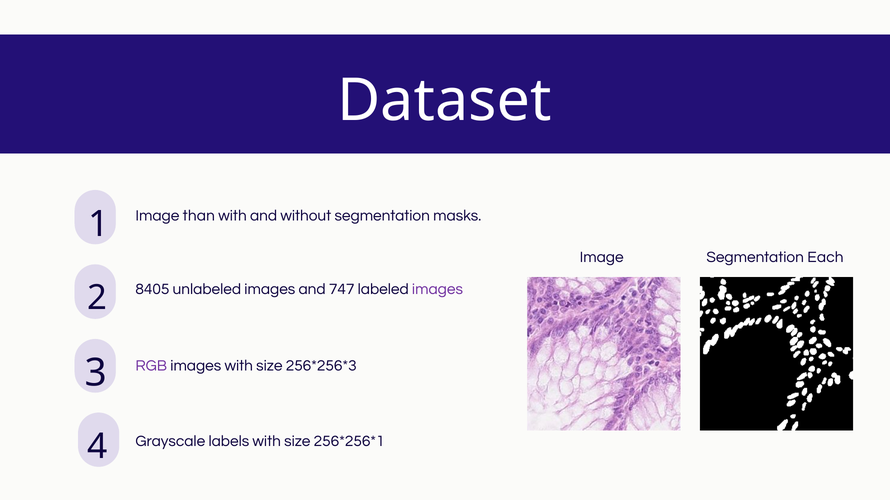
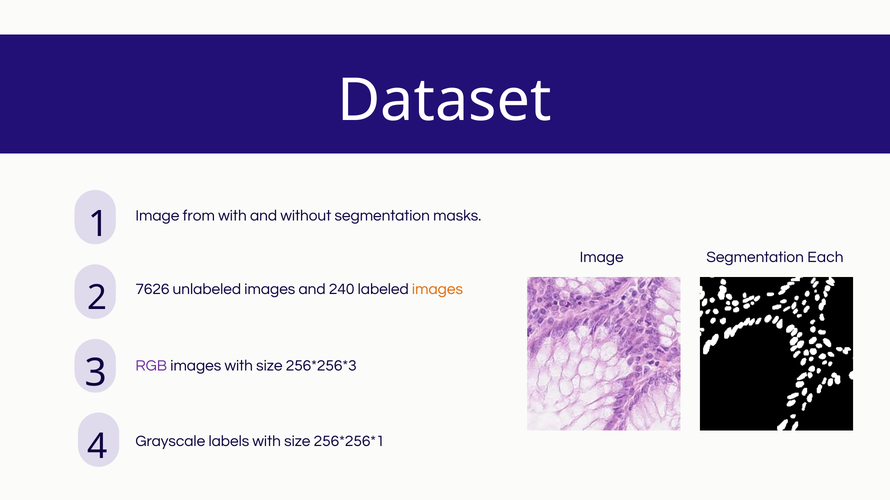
than: than -> from
8405: 8405 -> 7626
747: 747 -> 240
images at (437, 290) colour: purple -> orange
